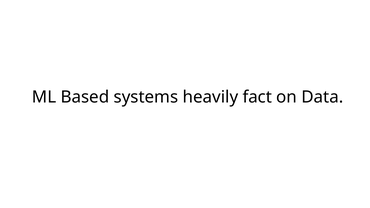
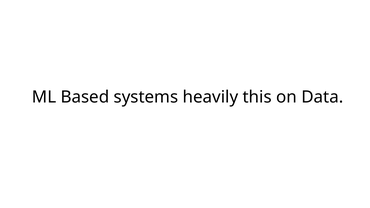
fact: fact -> this
